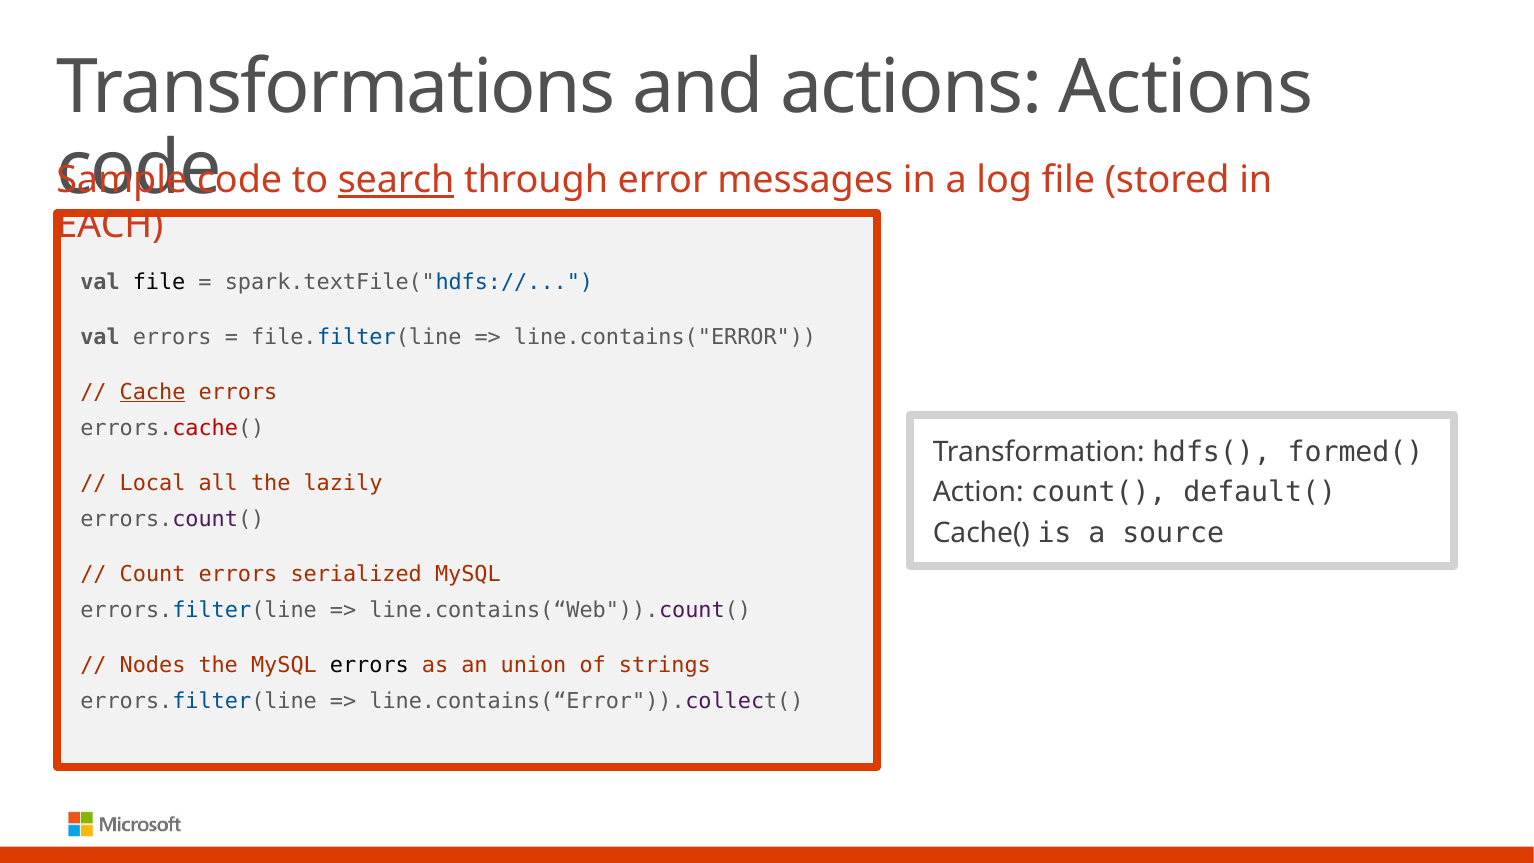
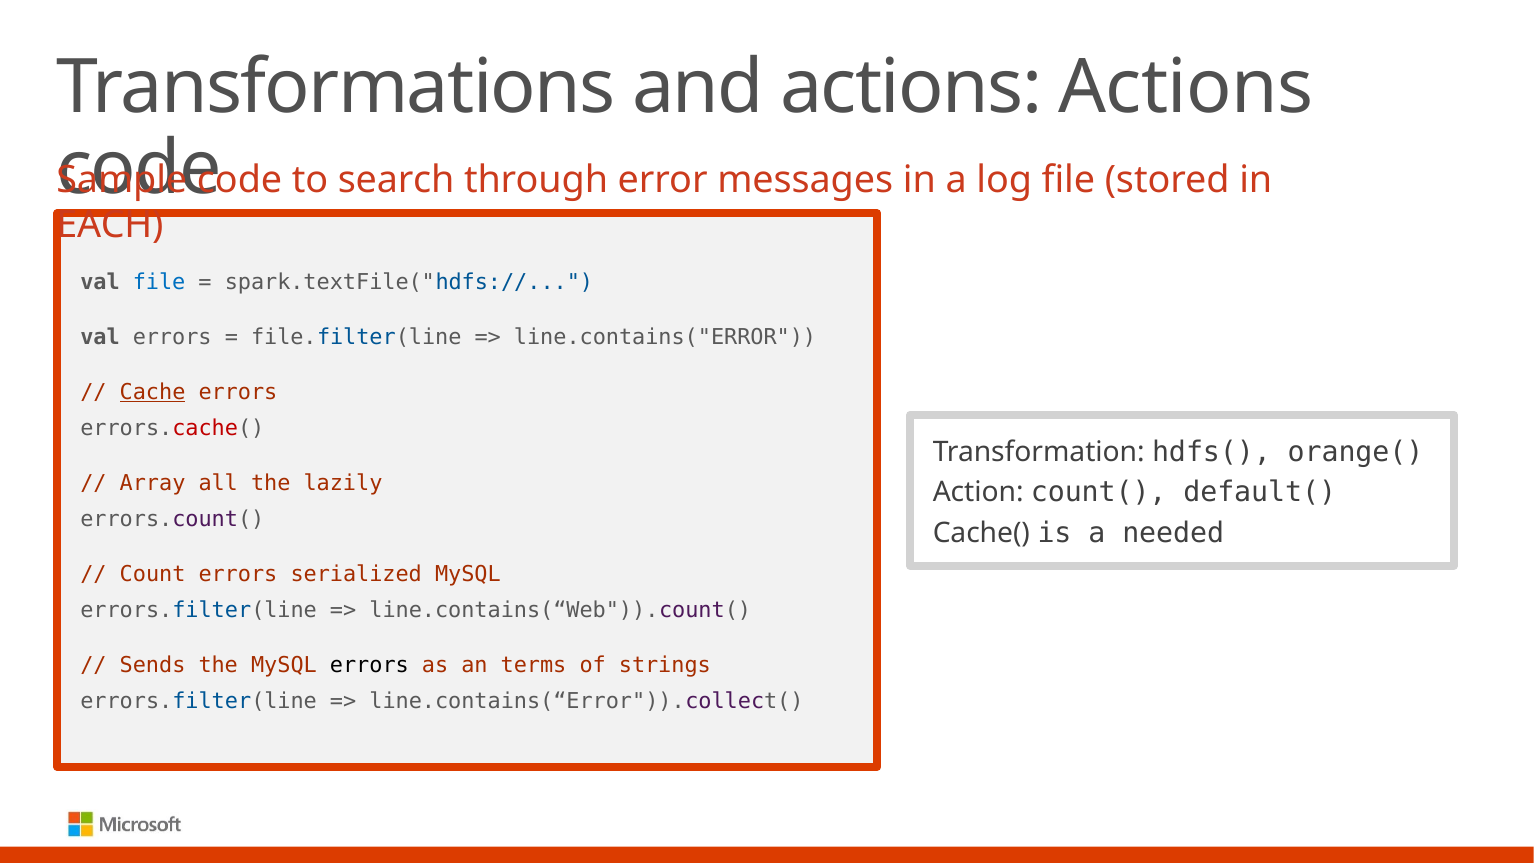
search underline: present -> none
file at (159, 282) colour: black -> blue
formed(: formed( -> orange(
Local: Local -> Array
source: source -> needed
Nodes: Nodes -> Sends
union: union -> terms
